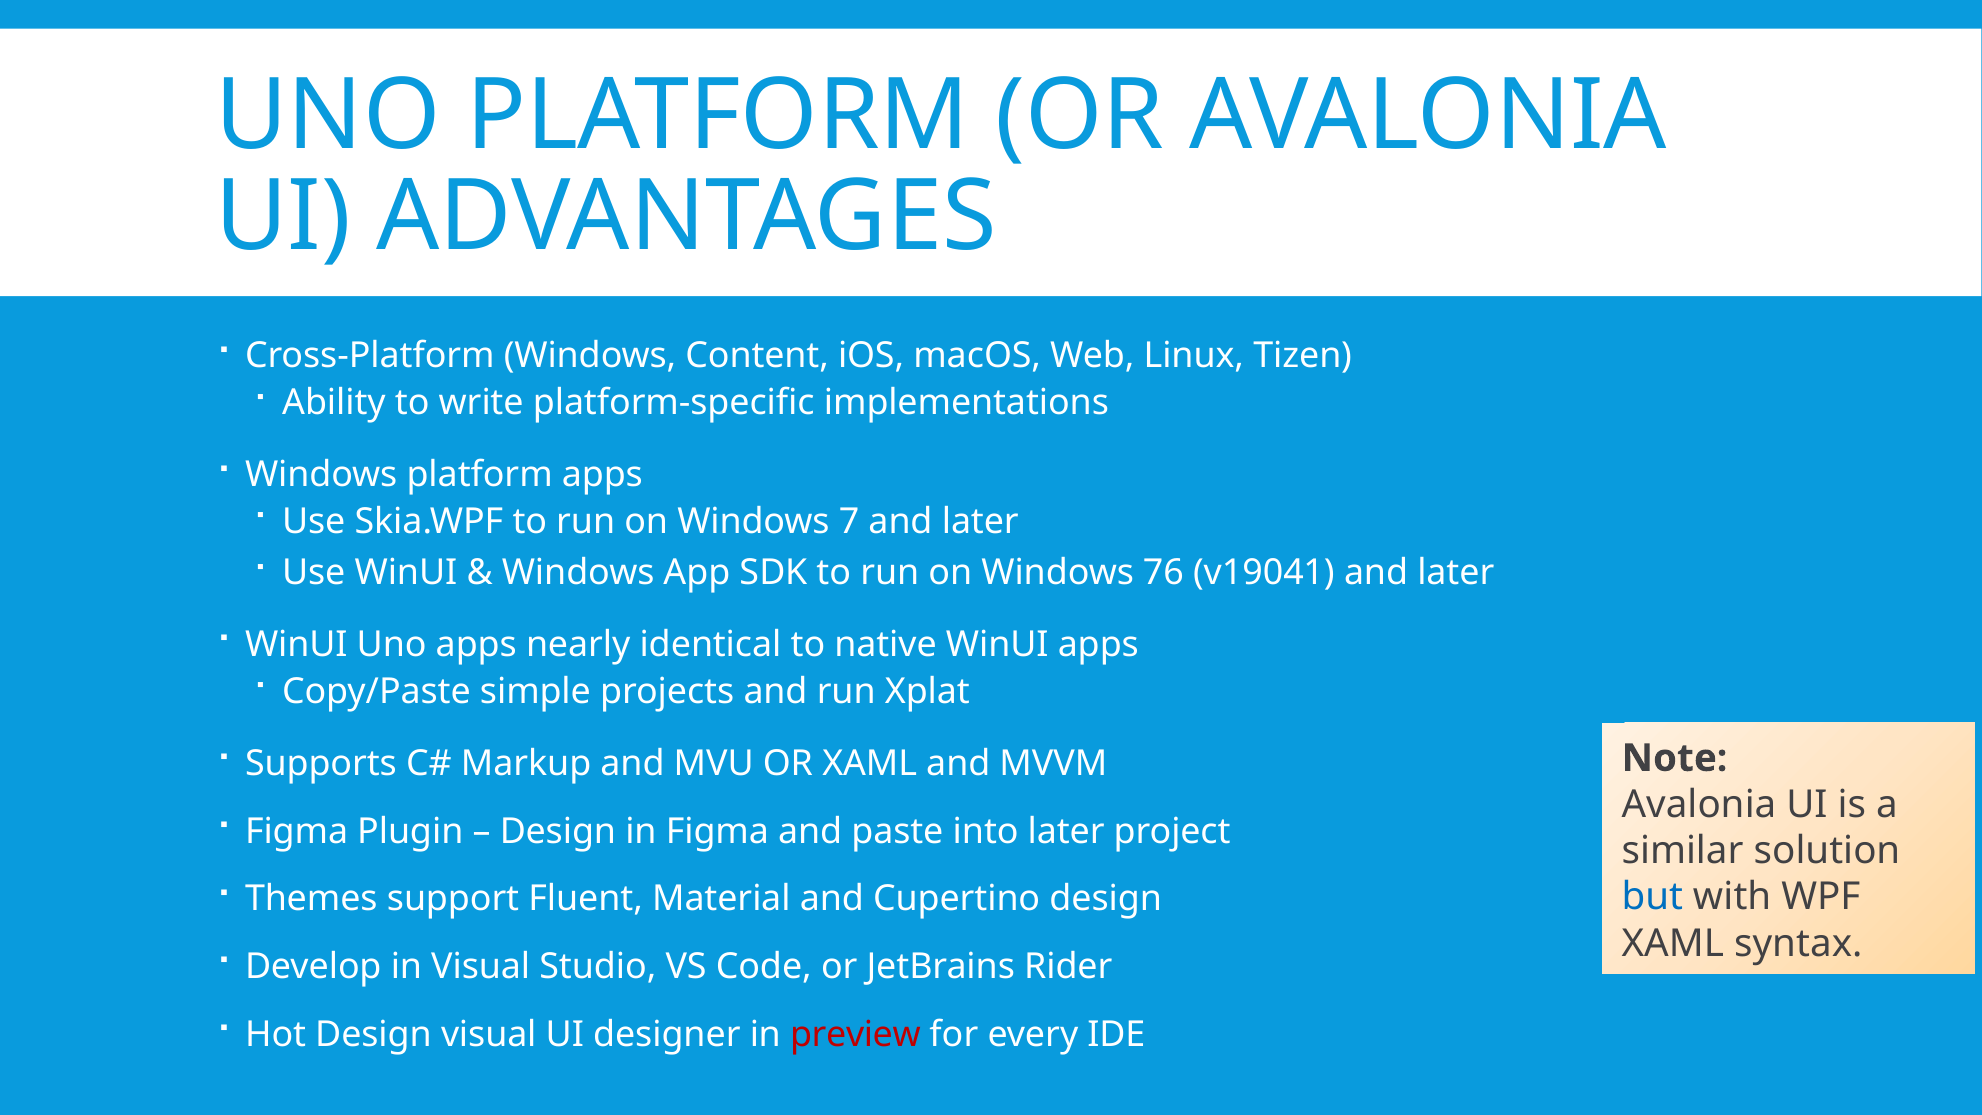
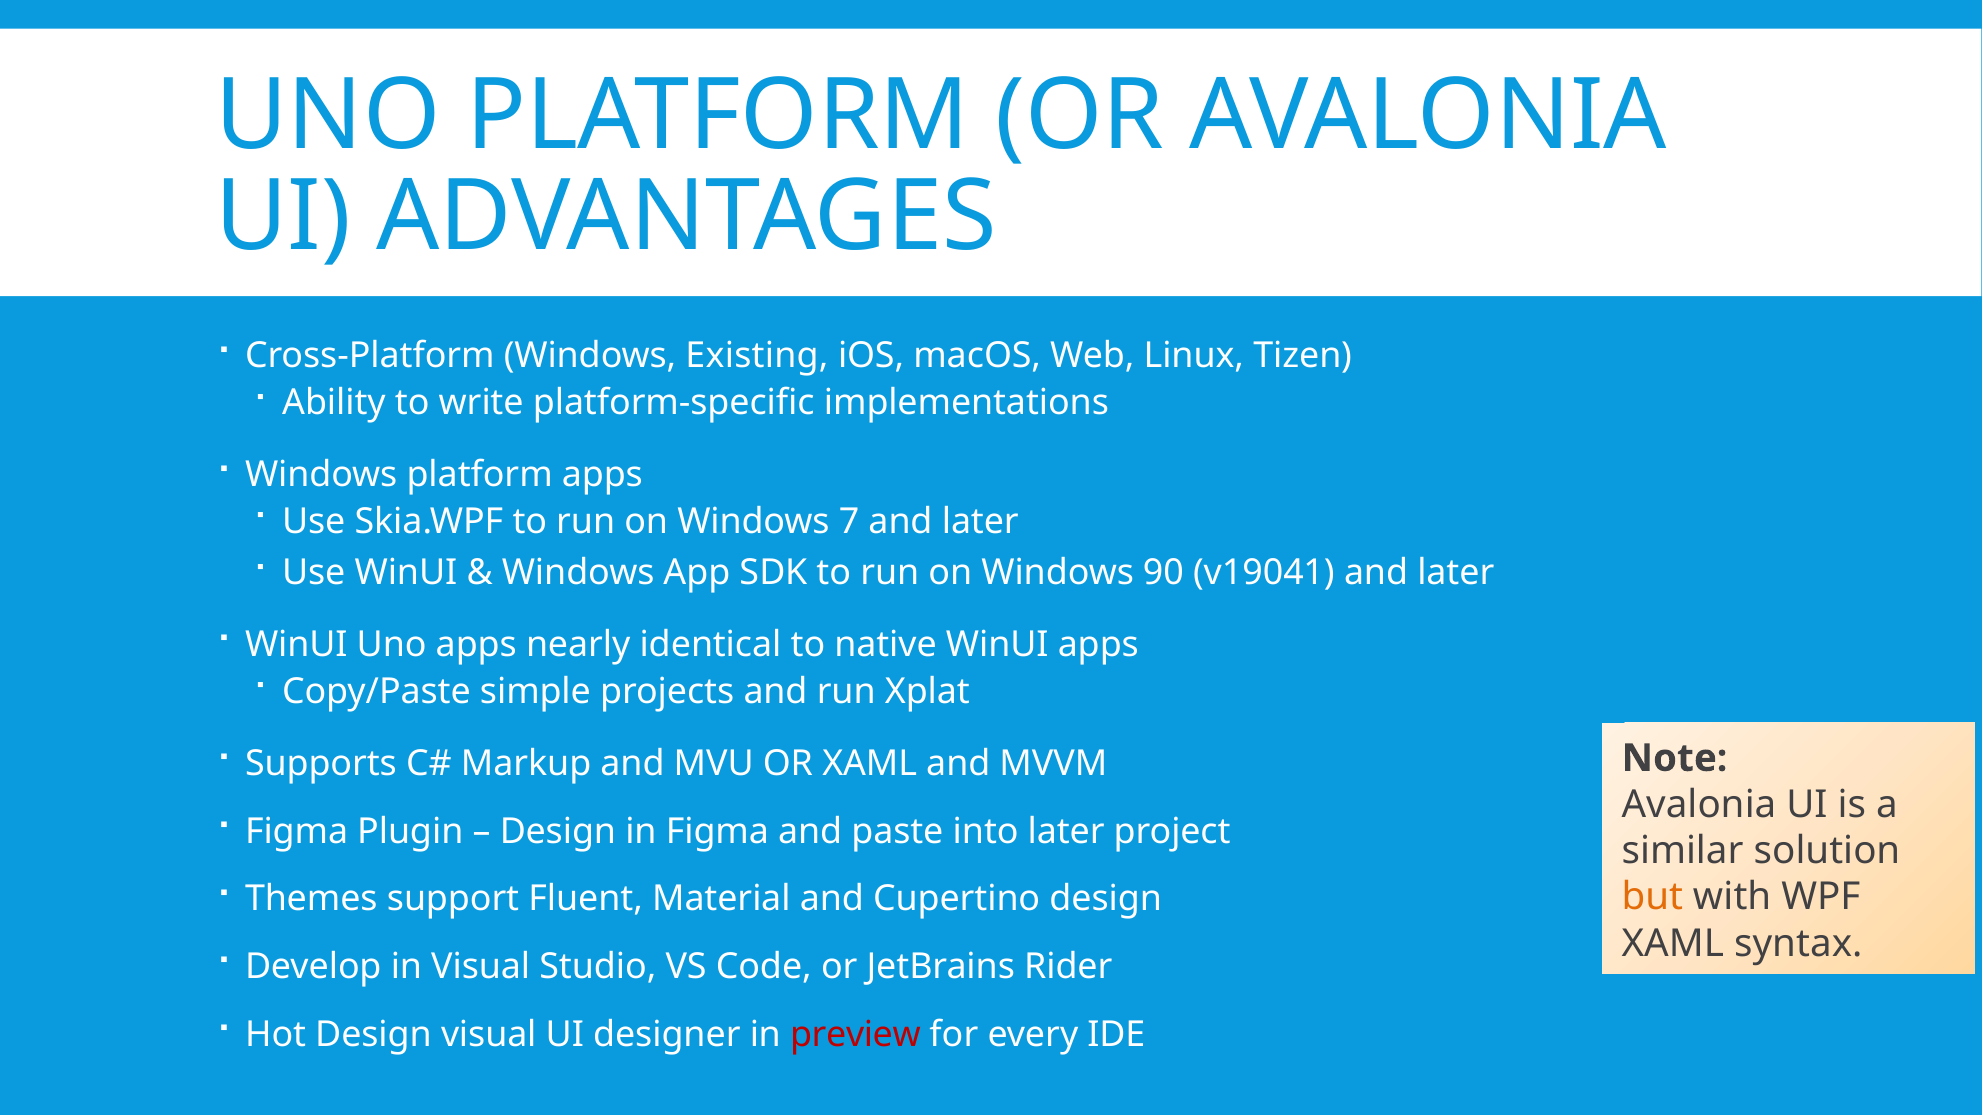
Content: Content -> Existing
76: 76 -> 90
but colour: blue -> orange
